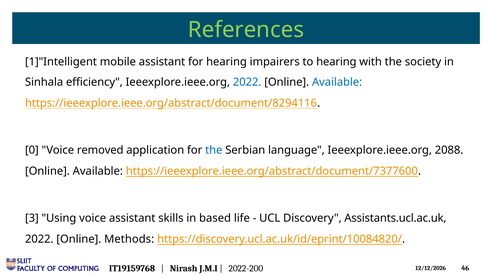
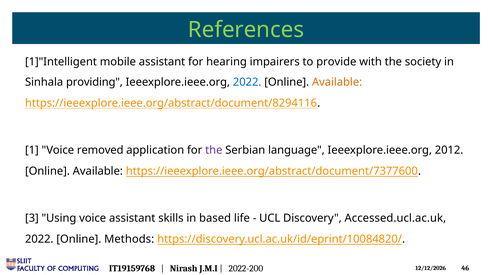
to hearing: hearing -> provide
efficiency: efficiency -> providing
Available at (337, 82) colour: blue -> orange
0: 0 -> 1
the at (214, 150) colour: blue -> purple
2088: 2088 -> 2012
Assistants.ucl.ac.uk: Assistants.ucl.ac.uk -> Accessed.ucl.ac.uk
